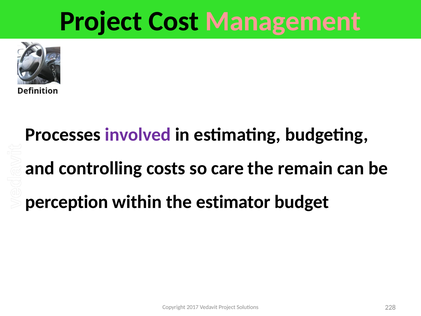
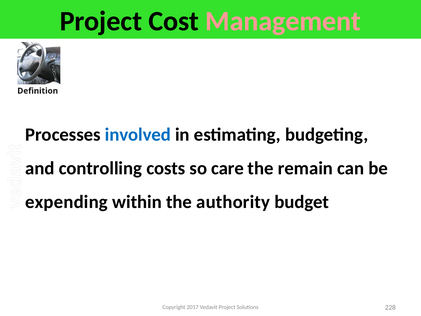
involved colour: purple -> blue
perception: perception -> expending
estimator: estimator -> authority
